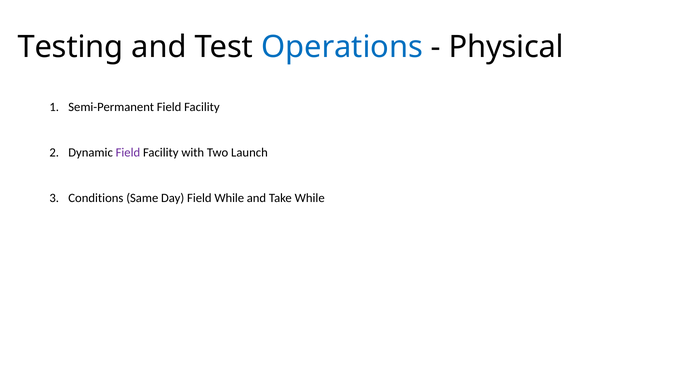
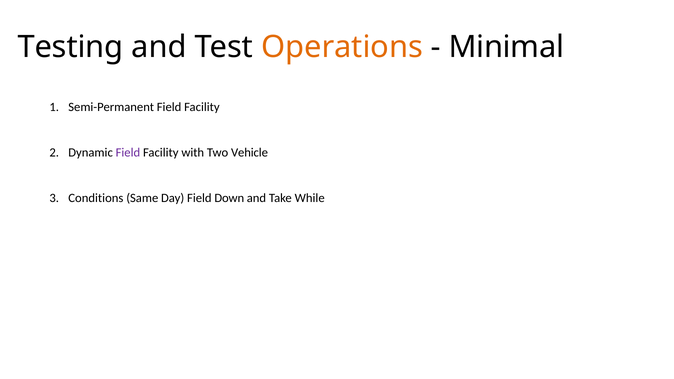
Operations colour: blue -> orange
Physical: Physical -> Minimal
Launch: Launch -> Vehicle
Field While: While -> Down
